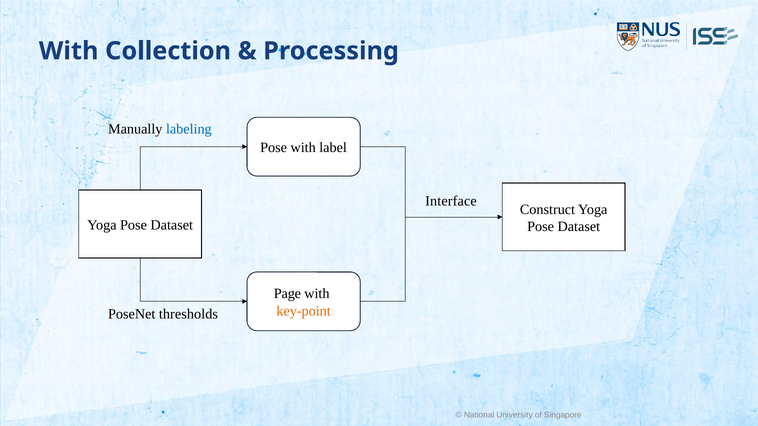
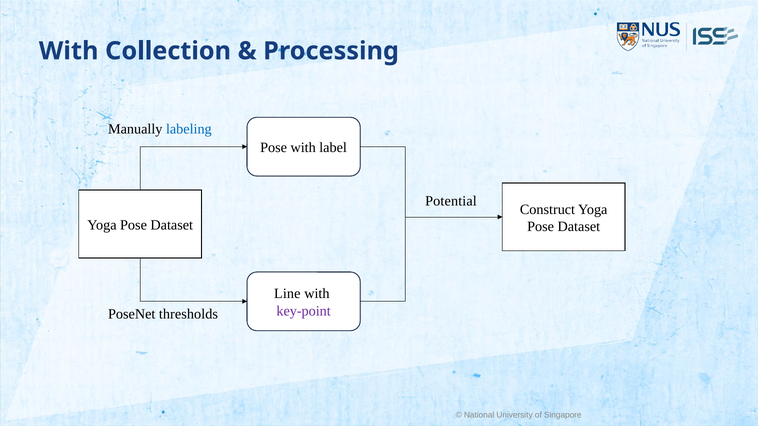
Interface: Interface -> Potential
Page: Page -> Line
key-point colour: orange -> purple
